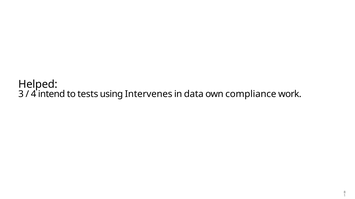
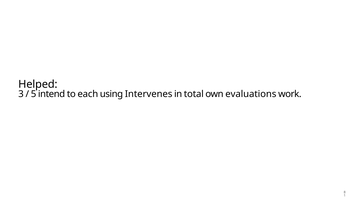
4: 4 -> 5
tests: tests -> each
data: data -> total
compliance: compliance -> evaluations
